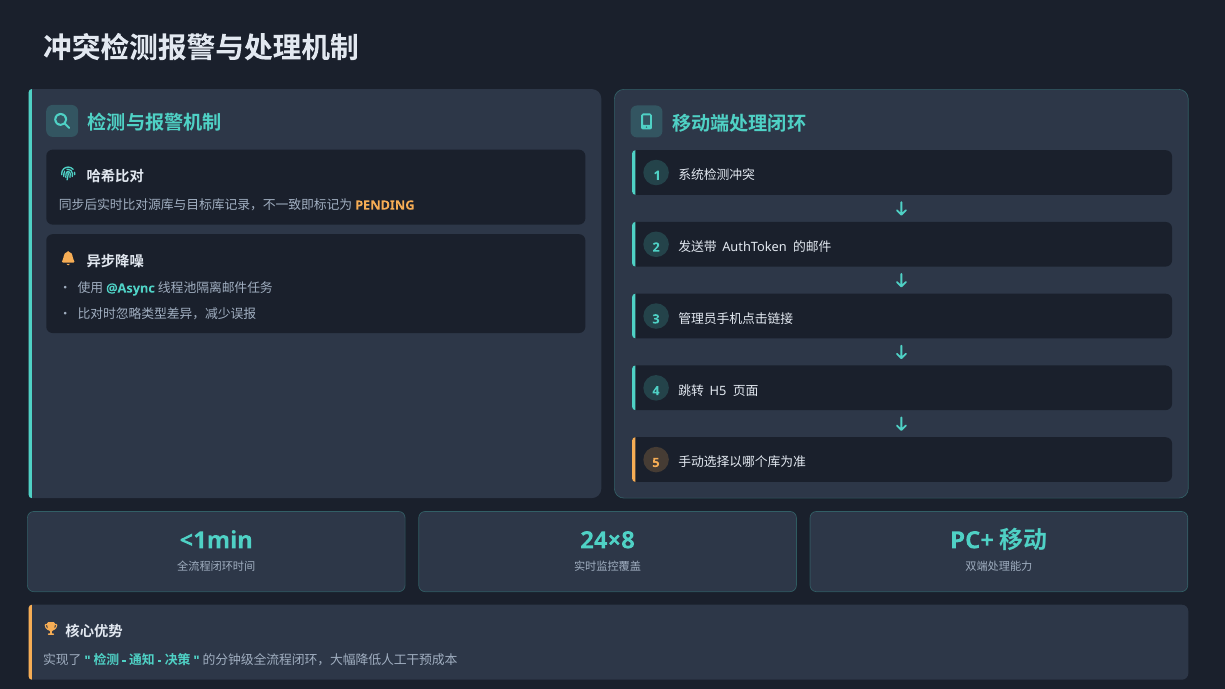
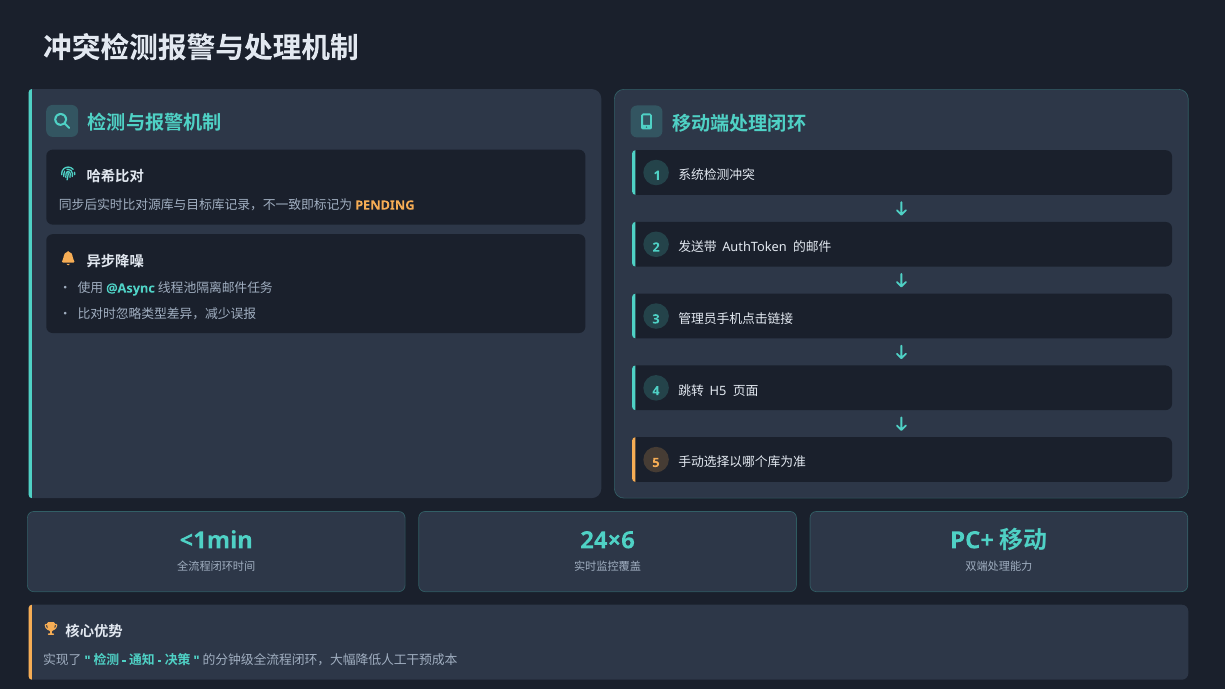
24×8: 24×8 -> 24×6
